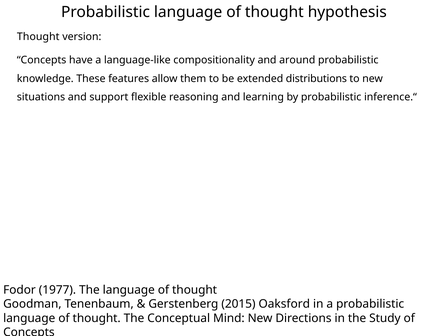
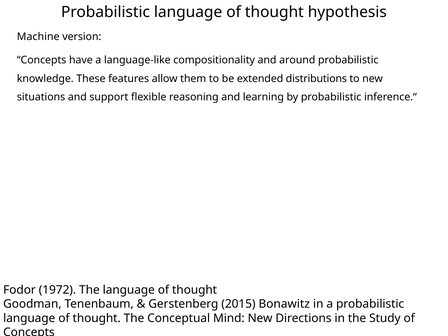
Thought at (38, 37): Thought -> Machine
1977: 1977 -> 1972
Oaksford: Oaksford -> Bonawitz
